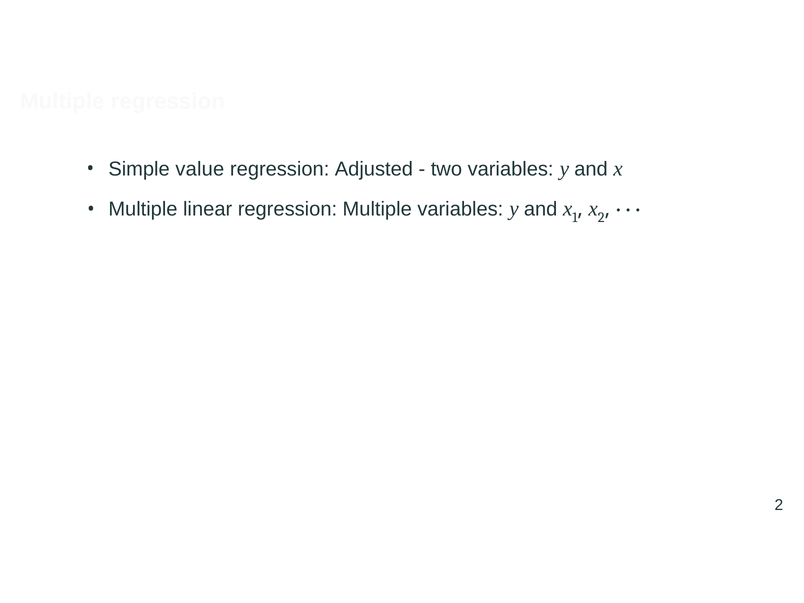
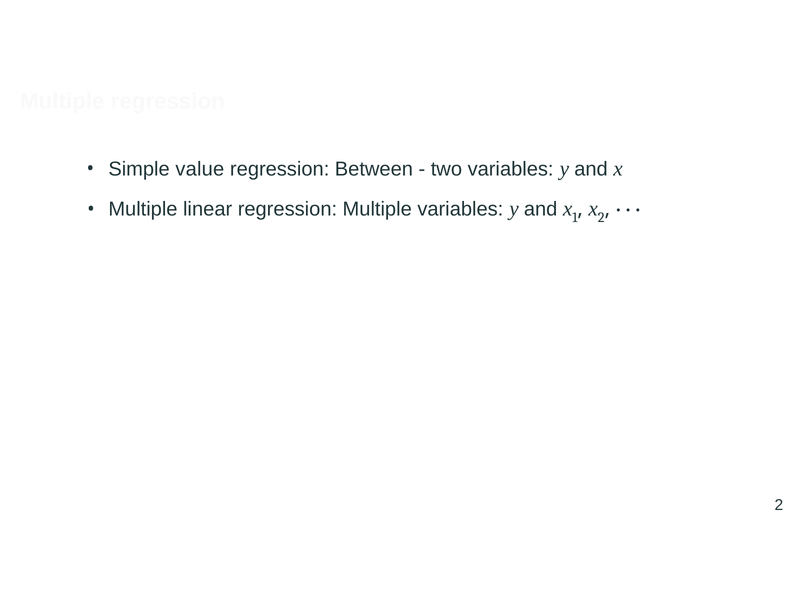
Adjusted: Adjusted -> Between
